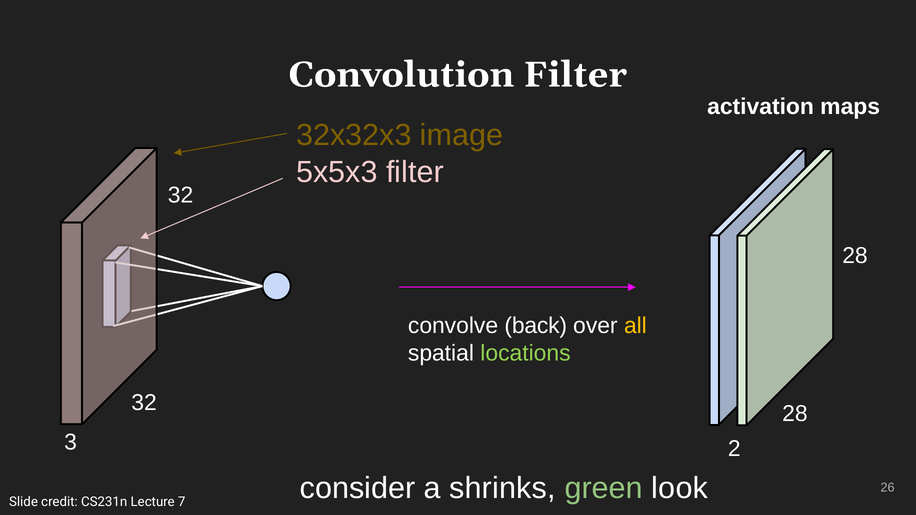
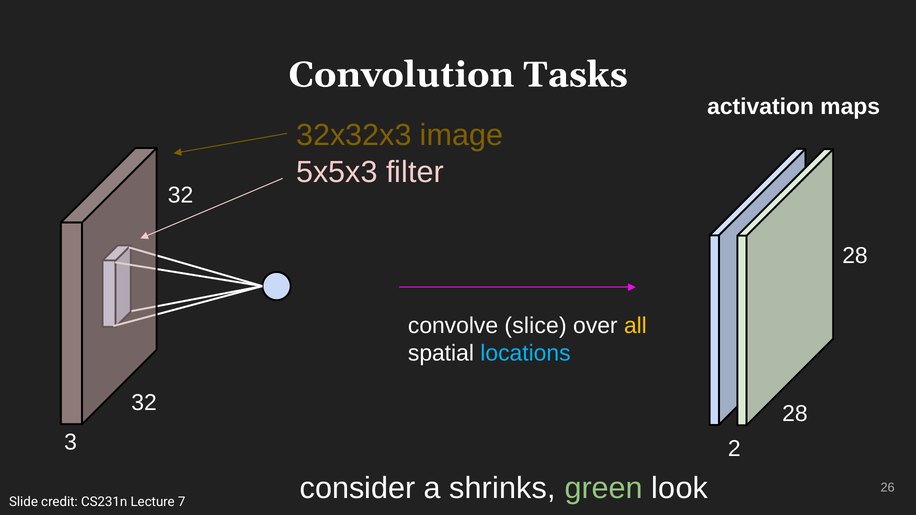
Convolution Filter: Filter -> Tasks
back: back -> slice
locations colour: light green -> light blue
